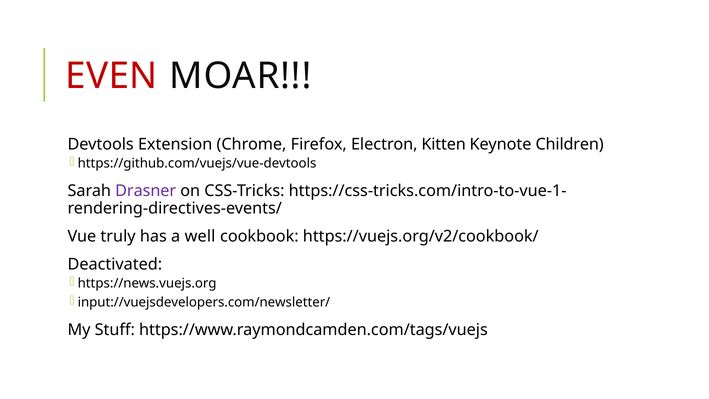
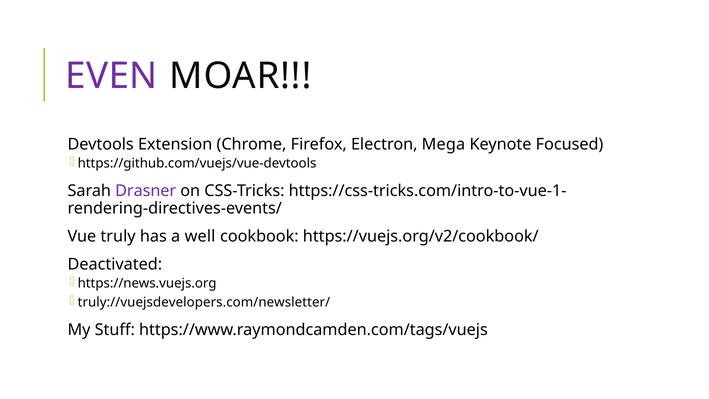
EVEN colour: red -> purple
Kitten: Kitten -> Mega
Children: Children -> Focused
input://vuejsdevelopers.com/newsletter/: input://vuejsdevelopers.com/newsletter/ -> truly://vuejsdevelopers.com/newsletter/
